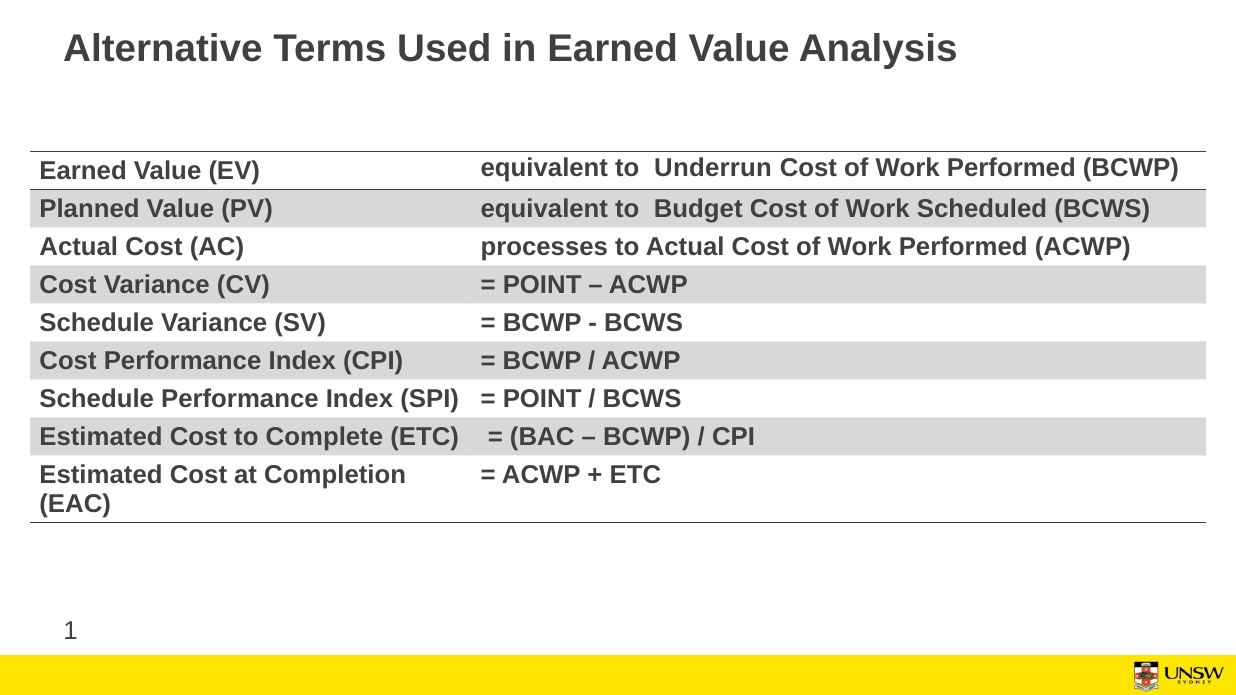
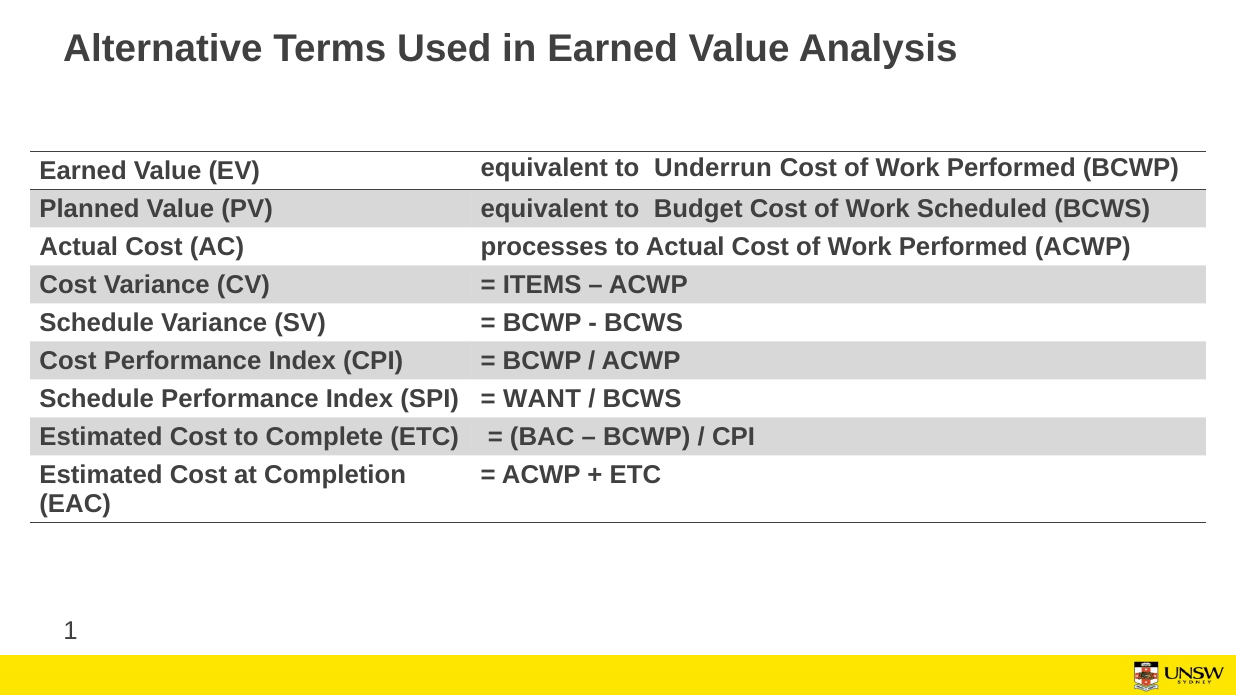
POINT at (542, 285): POINT -> ITEMS
POINT at (542, 399): POINT -> WANT
